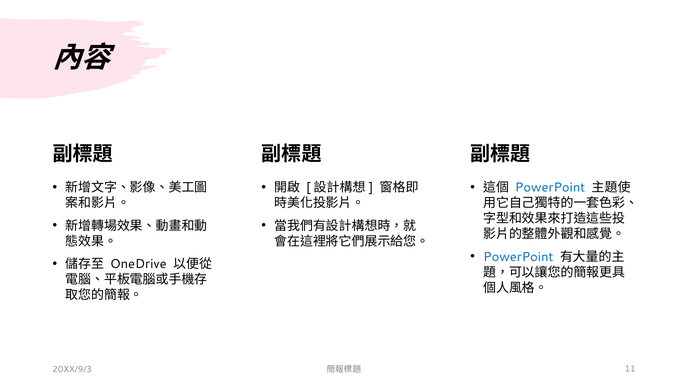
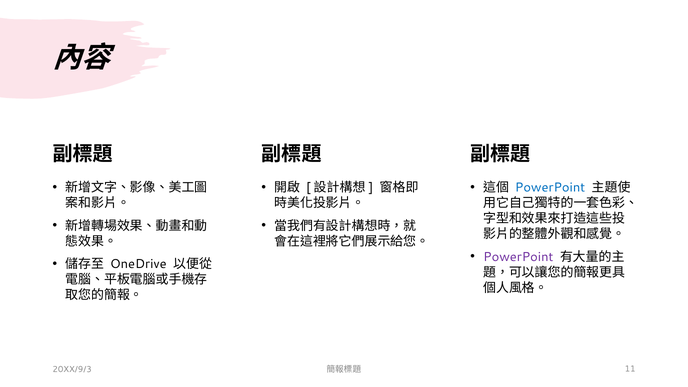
PowerPoint at (518, 257) colour: blue -> purple
